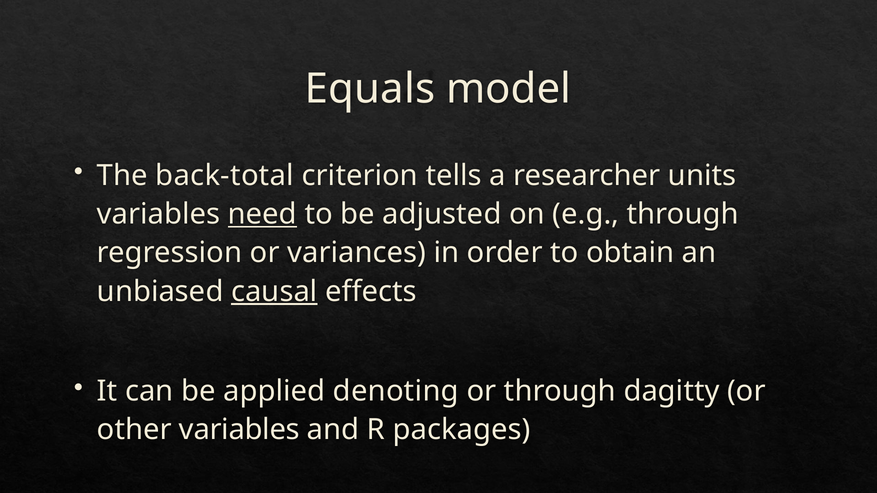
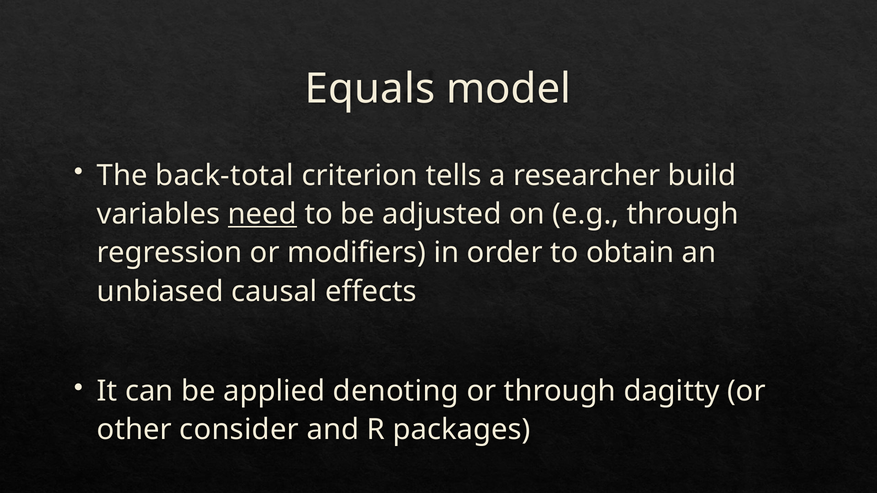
units: units -> build
variances: variances -> modifiers
causal underline: present -> none
other variables: variables -> consider
